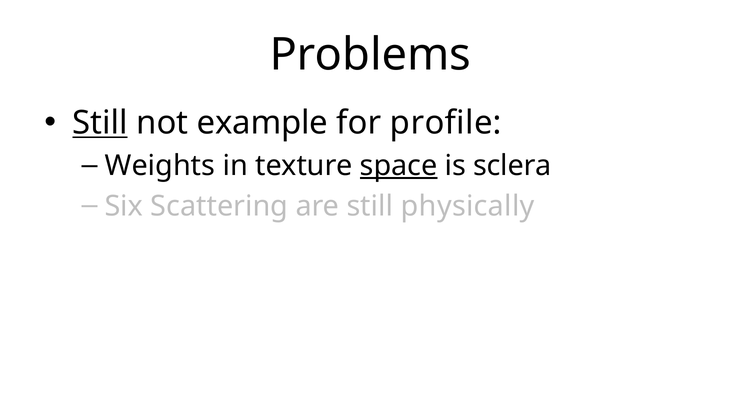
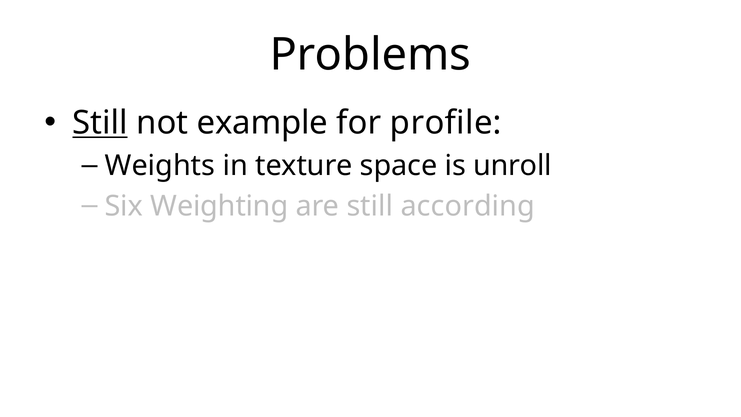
space underline: present -> none
sclera: sclera -> unroll
Scattering: Scattering -> Weighting
physically: physically -> according
